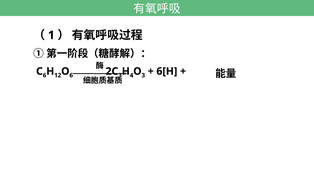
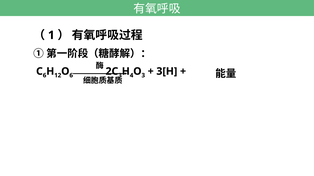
6[H: 6[H -> 3[H
